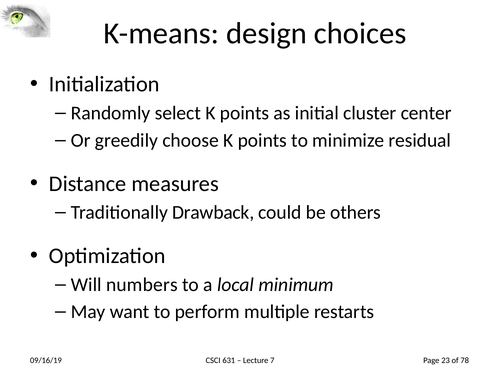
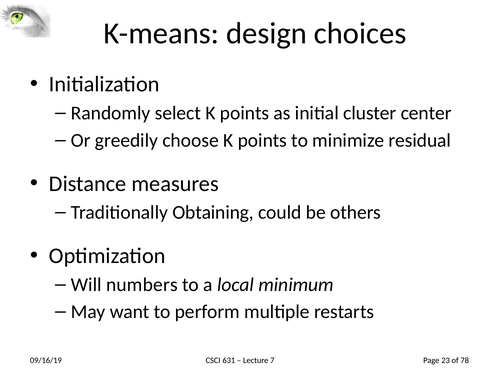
Drawback: Drawback -> Obtaining
